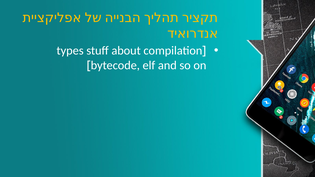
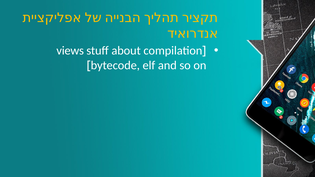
types: types -> views
